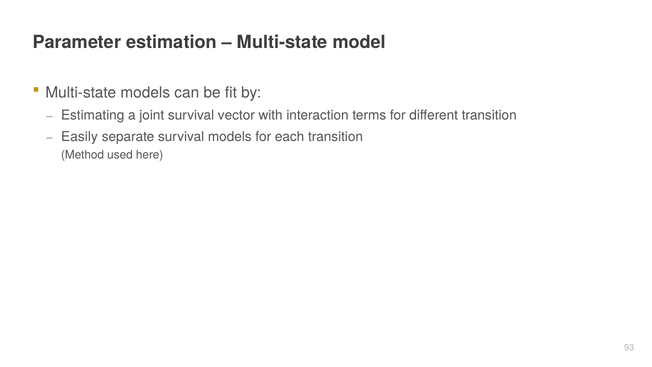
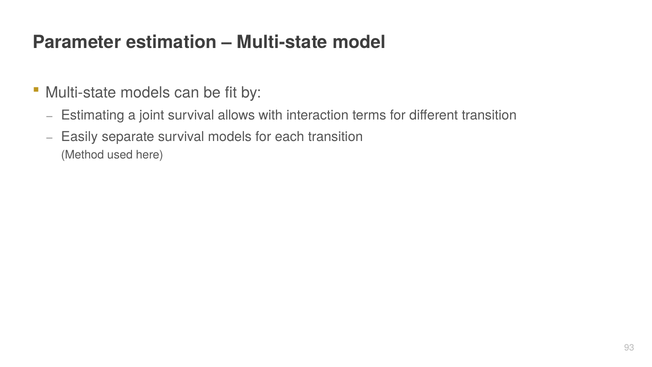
vector: vector -> allows
